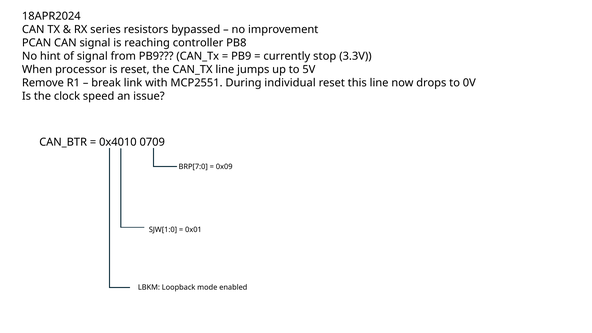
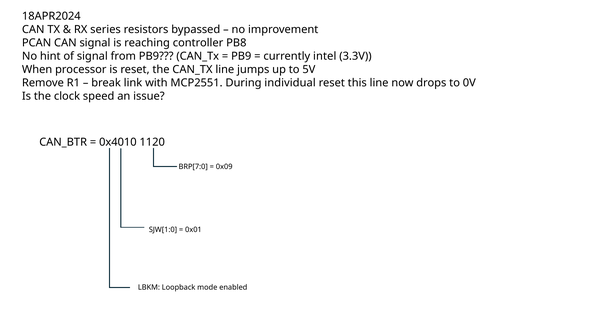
stop: stop -> intel
0709: 0709 -> 1120
